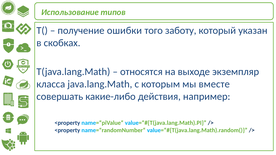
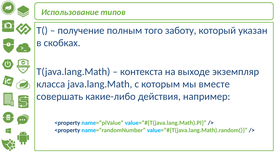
ошибки: ошибки -> полным
относятся: относятся -> контекста
